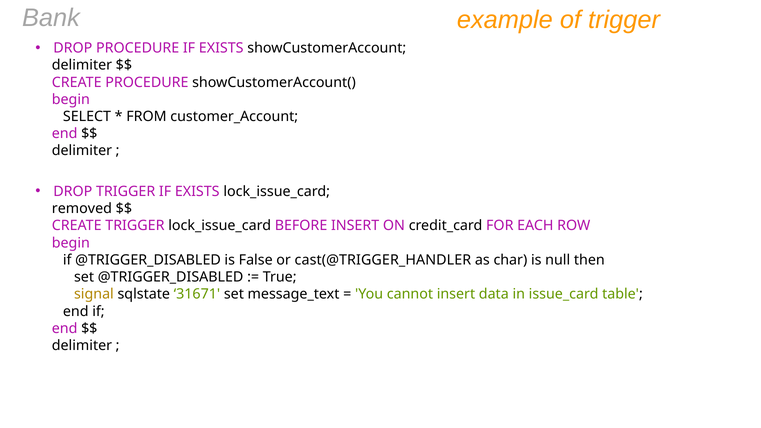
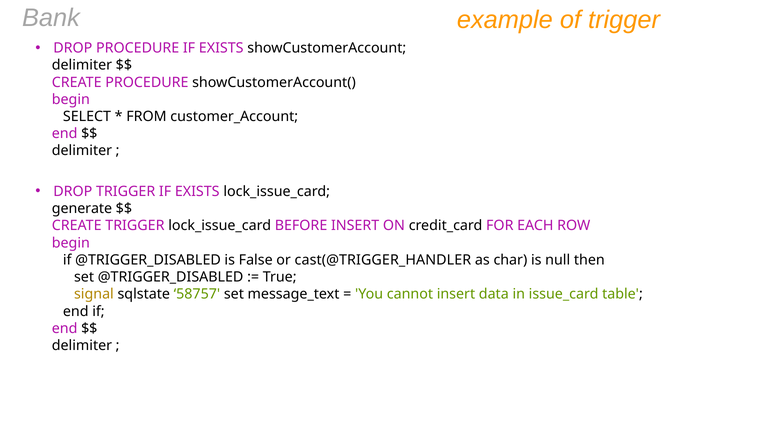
removed: removed -> generate
31671: 31671 -> 58757
